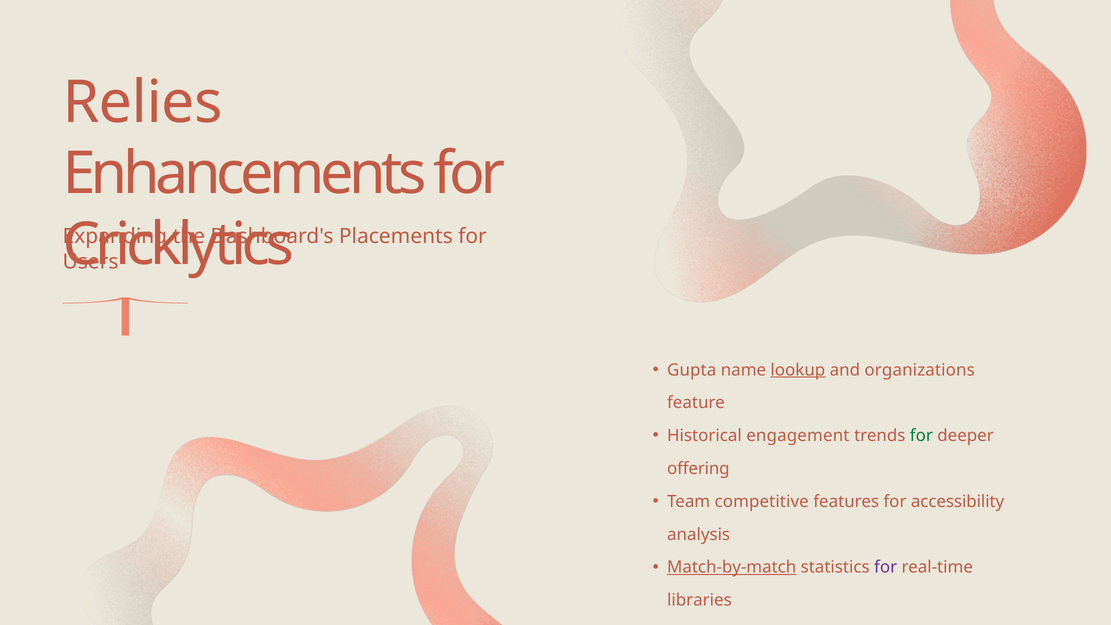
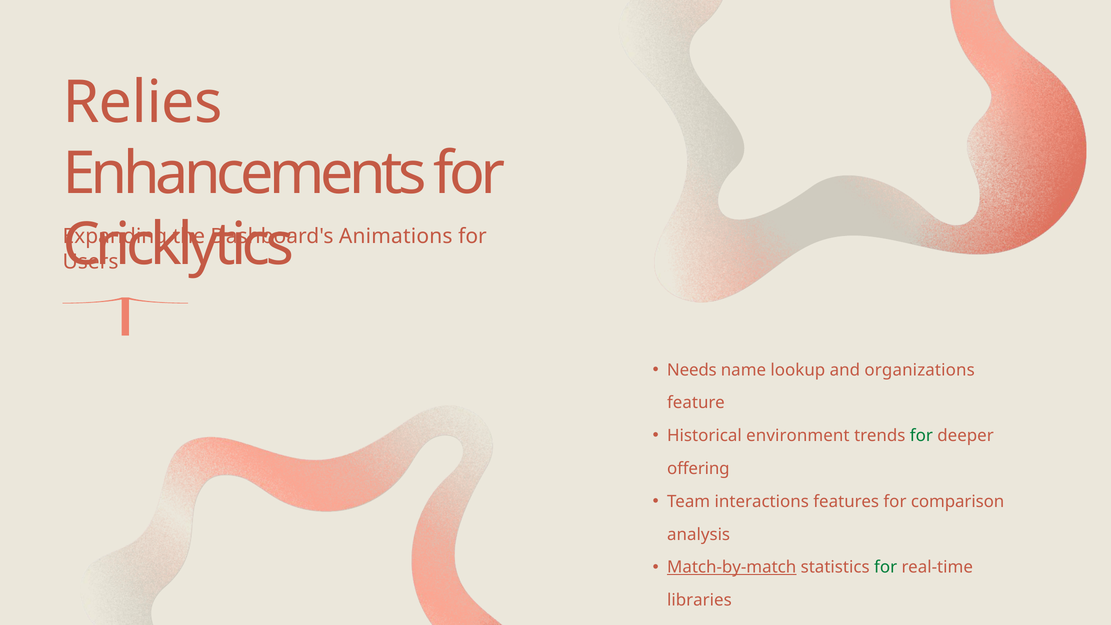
Placements: Placements -> Animations
Gupta: Gupta -> Needs
lookup underline: present -> none
engagement: engagement -> environment
competitive: competitive -> interactions
accessibility: accessibility -> comparison
for at (886, 567) colour: purple -> green
